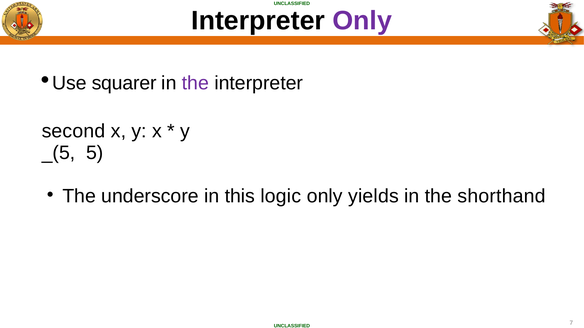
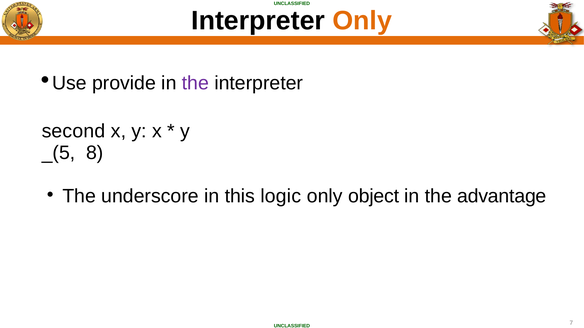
Only at (362, 21) colour: purple -> orange
squarer: squarer -> provide
5: 5 -> 8
yields: yields -> object
shorthand: shorthand -> advantage
